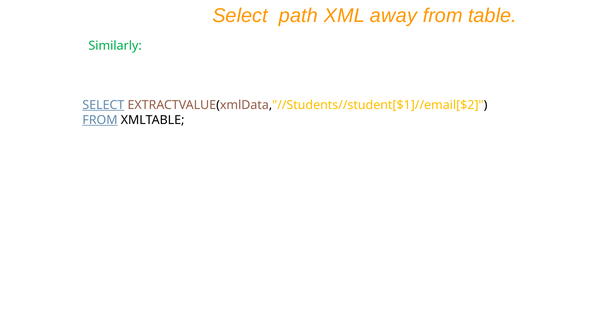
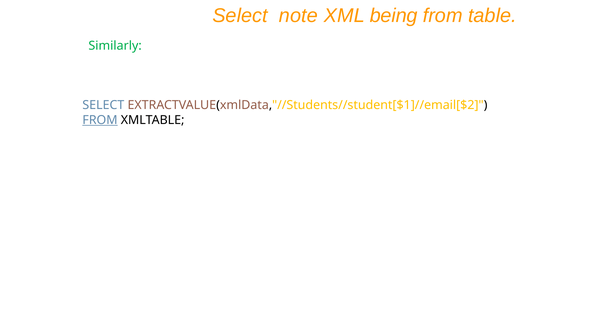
path: path -> note
away: away -> being
SELECT at (103, 105) underline: present -> none
